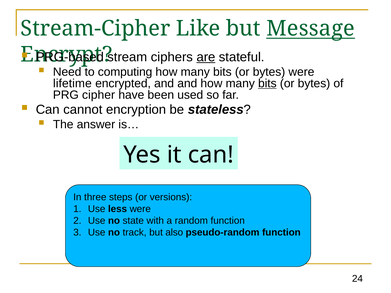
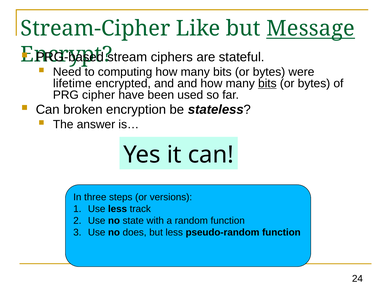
are underline: present -> none
cannot: cannot -> broken
less were: were -> track
track: track -> does
but also: also -> less
